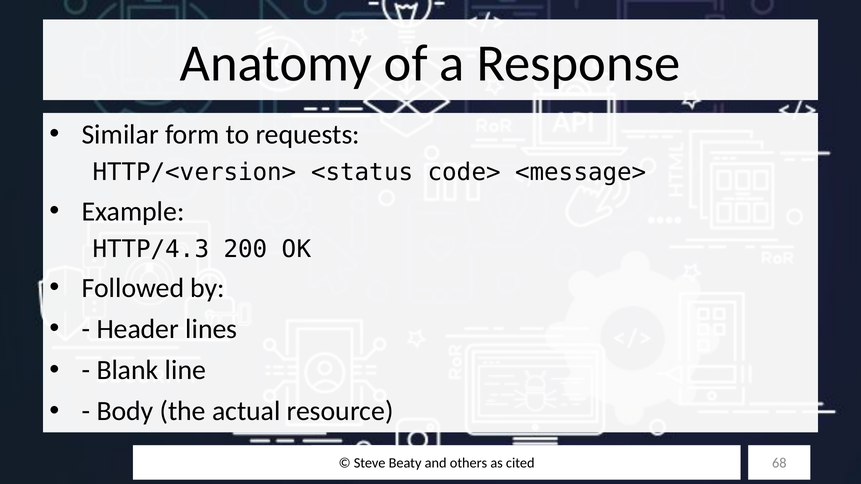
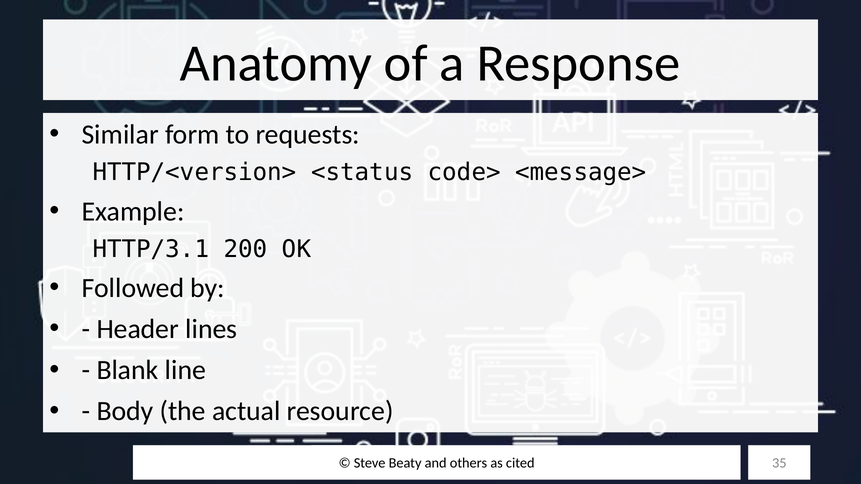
HTTP/4.3: HTTP/4.3 -> HTTP/3.1
68: 68 -> 35
